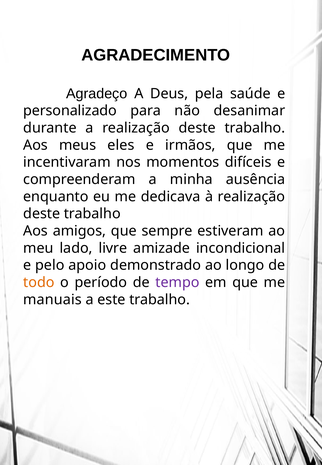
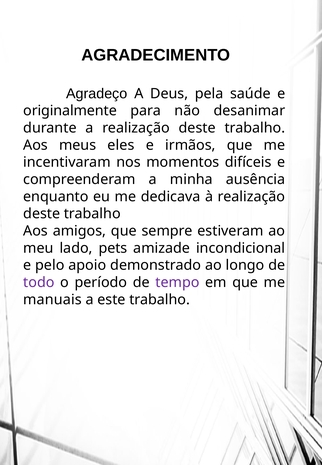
personalizado: personalizado -> originalmente
livre: livre -> pets
todo colour: orange -> purple
